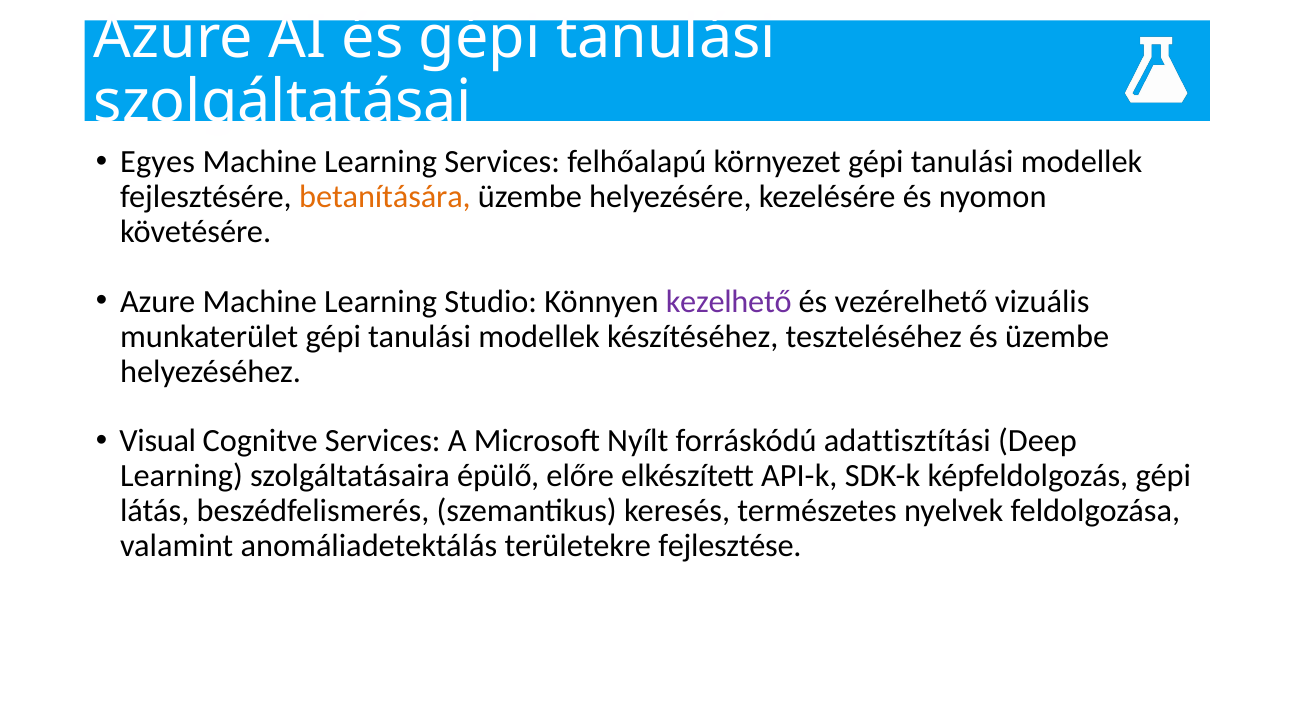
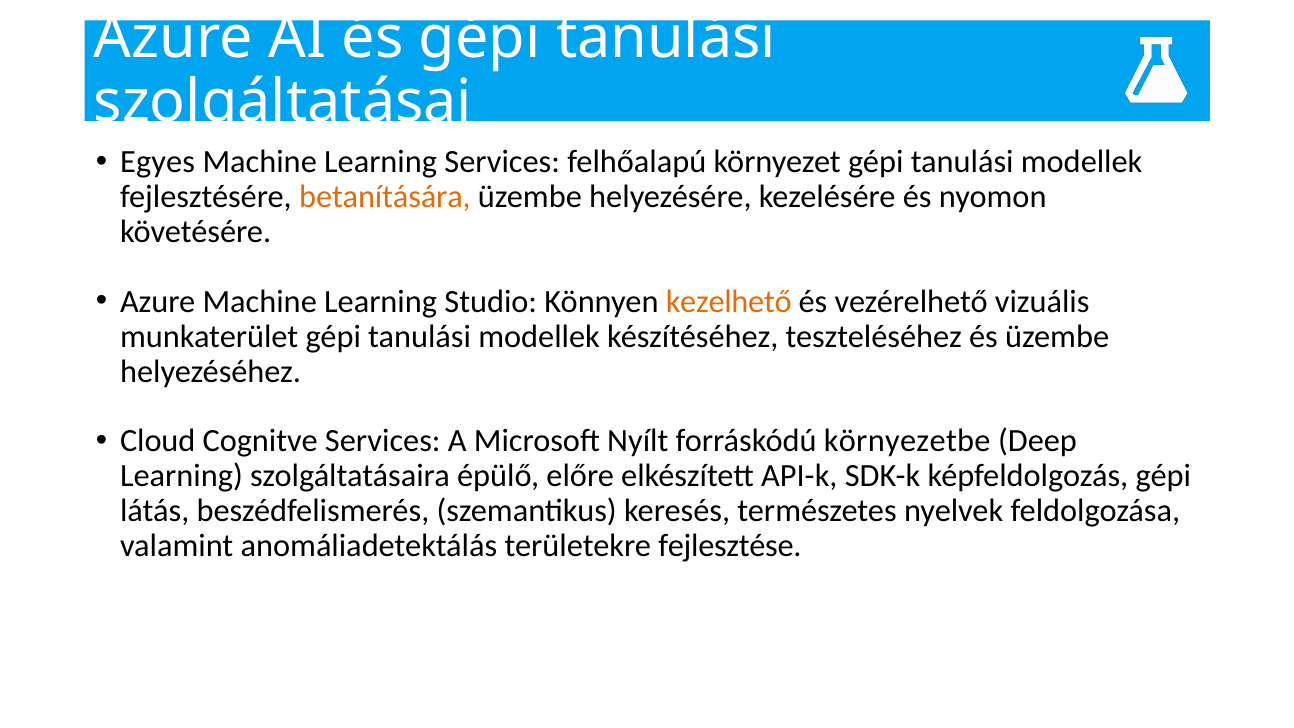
kezelhető colour: purple -> orange
Visual: Visual -> Cloud
adattisztítási: adattisztítási -> környezetbe
